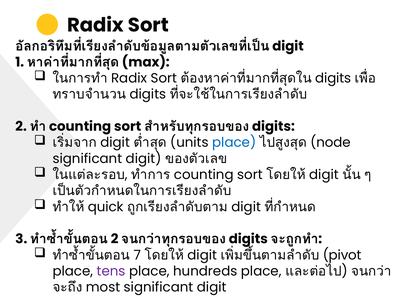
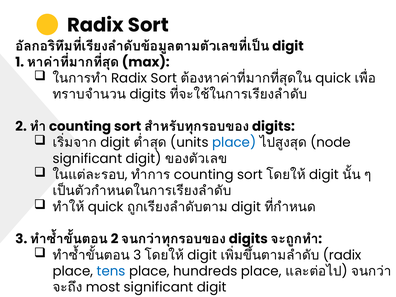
digits at (333, 78): digits -> quick
7 at (137, 255): 7 -> 3
pivot at (342, 255): pivot -> radix
tens colour: purple -> blue
